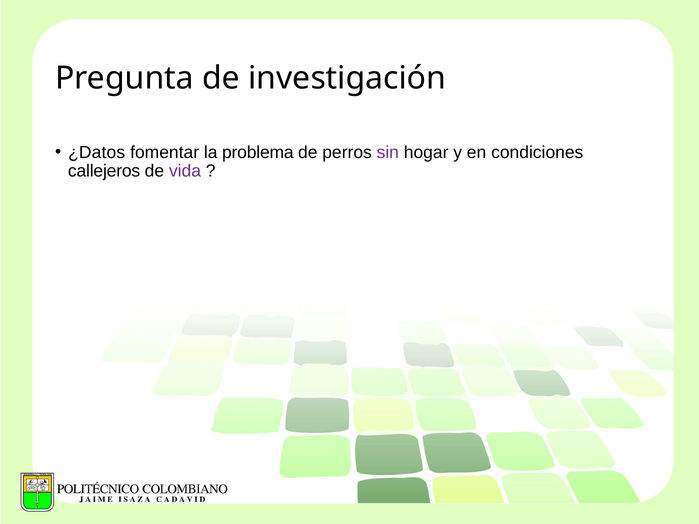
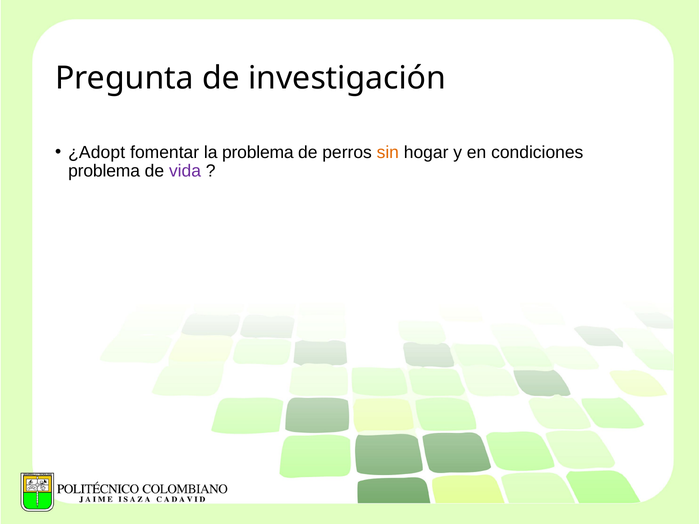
¿Datos: ¿Datos -> ¿Adopt
sin colour: purple -> orange
callejeros at (104, 171): callejeros -> problema
